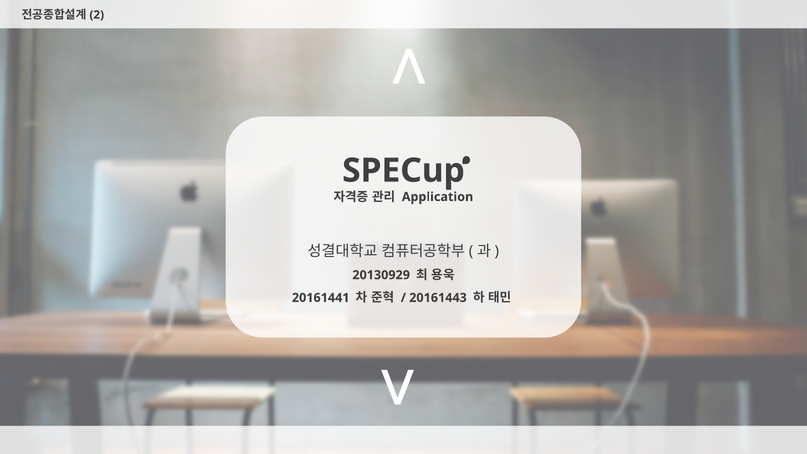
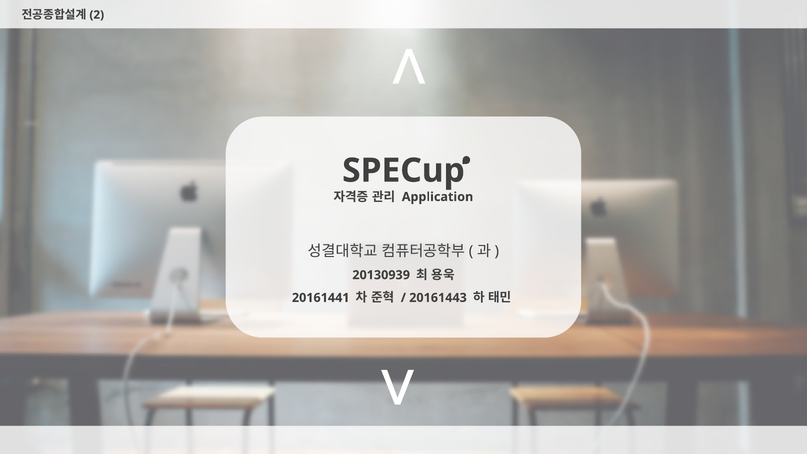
20130929: 20130929 -> 20130939
